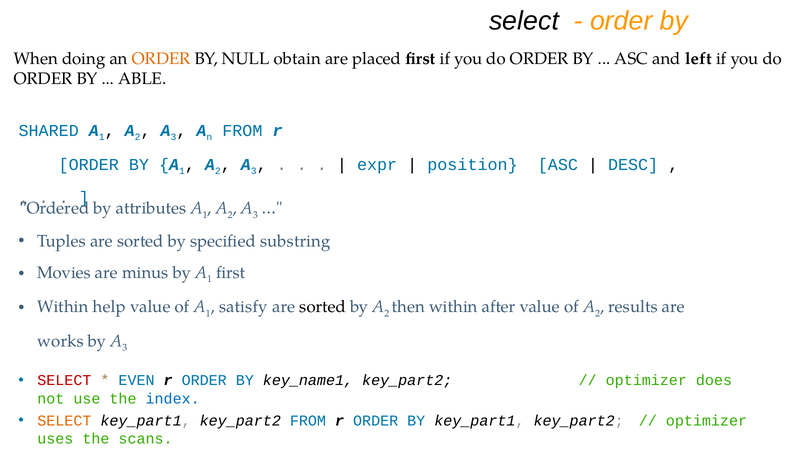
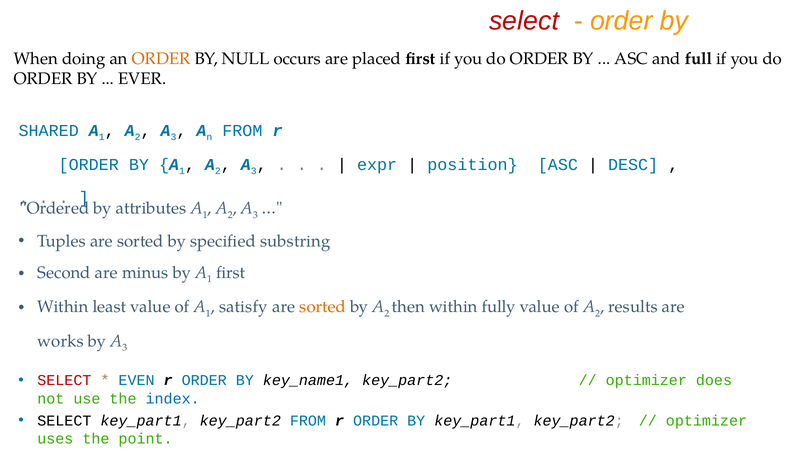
select at (524, 21) colour: black -> red
obtain: obtain -> occurs
left: left -> full
ABLE: ABLE -> EVER
Movies: Movies -> Second
help: help -> least
sorted at (323, 307) colour: black -> orange
after: after -> fully
SELECT at (64, 421) colour: orange -> black
scans: scans -> point
